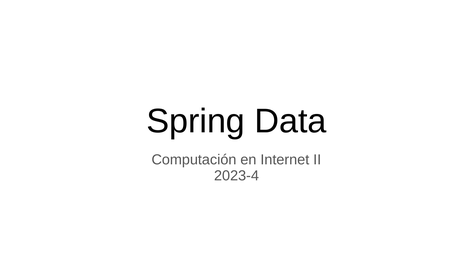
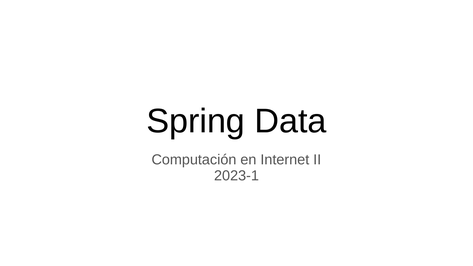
2023-4: 2023-4 -> 2023-1
